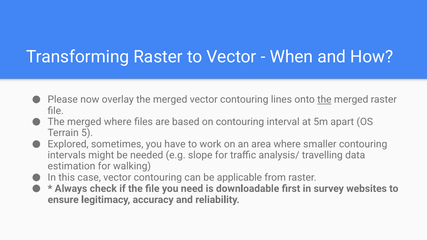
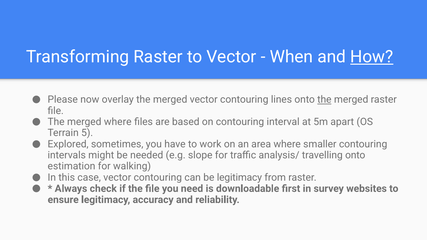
How underline: none -> present
travelling data: data -> onto
be applicable: applicable -> legitimacy
